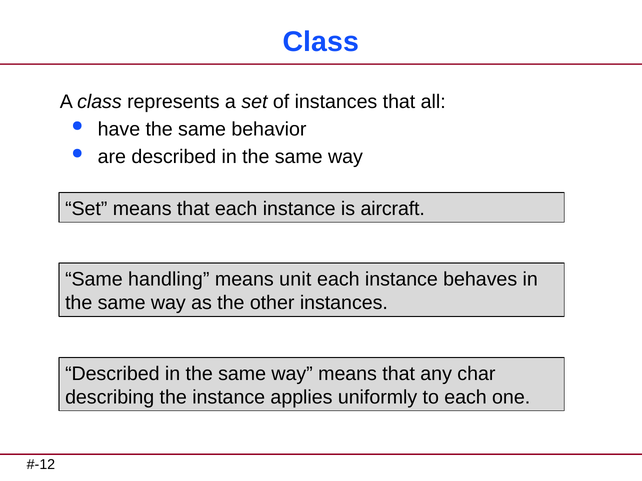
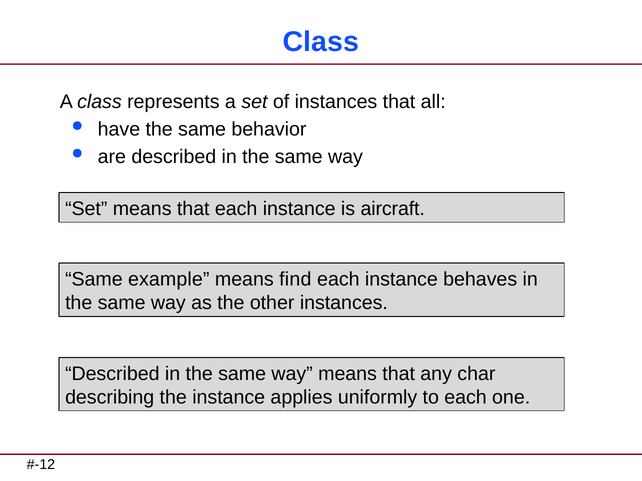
handling: handling -> example
unit: unit -> find
